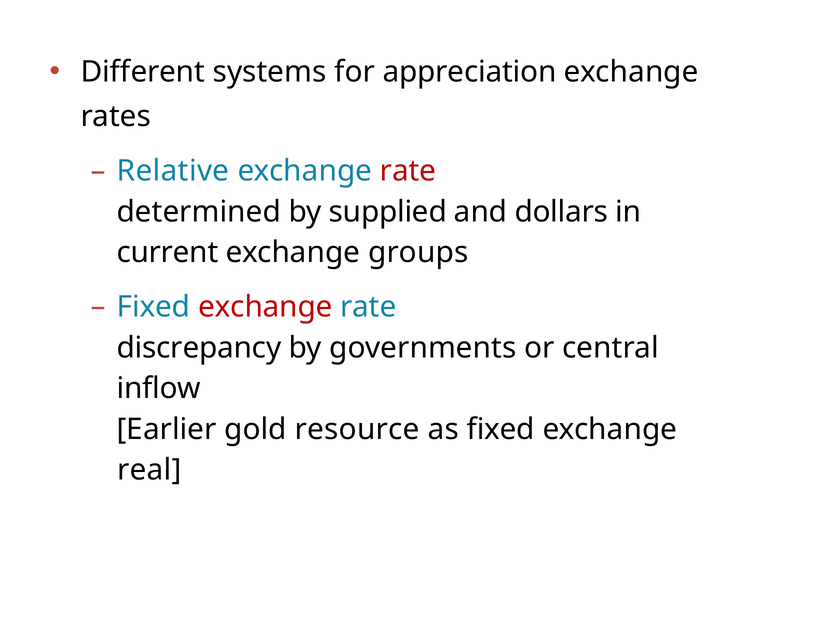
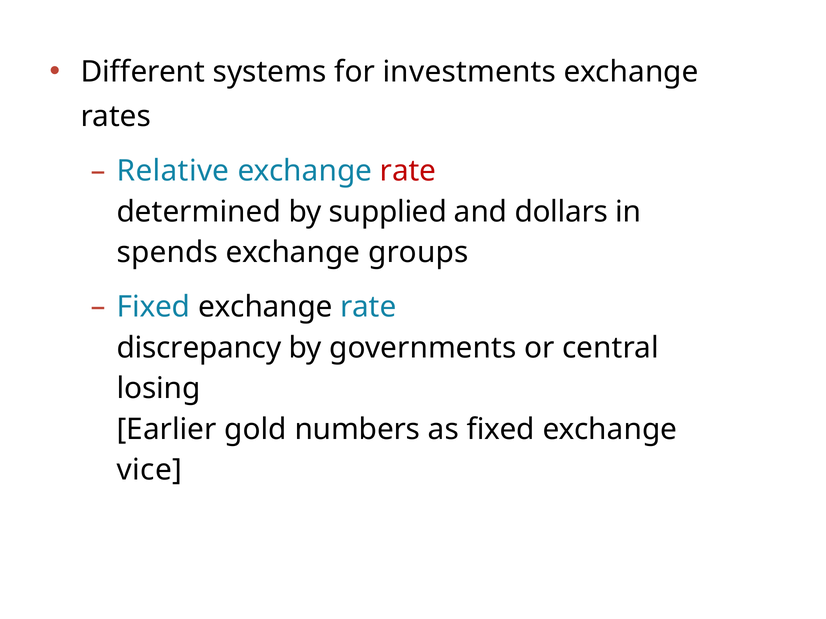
appreciation: appreciation -> investments
current: current -> spends
exchange at (265, 307) colour: red -> black
inflow: inflow -> losing
resource: resource -> numbers
real: real -> vice
